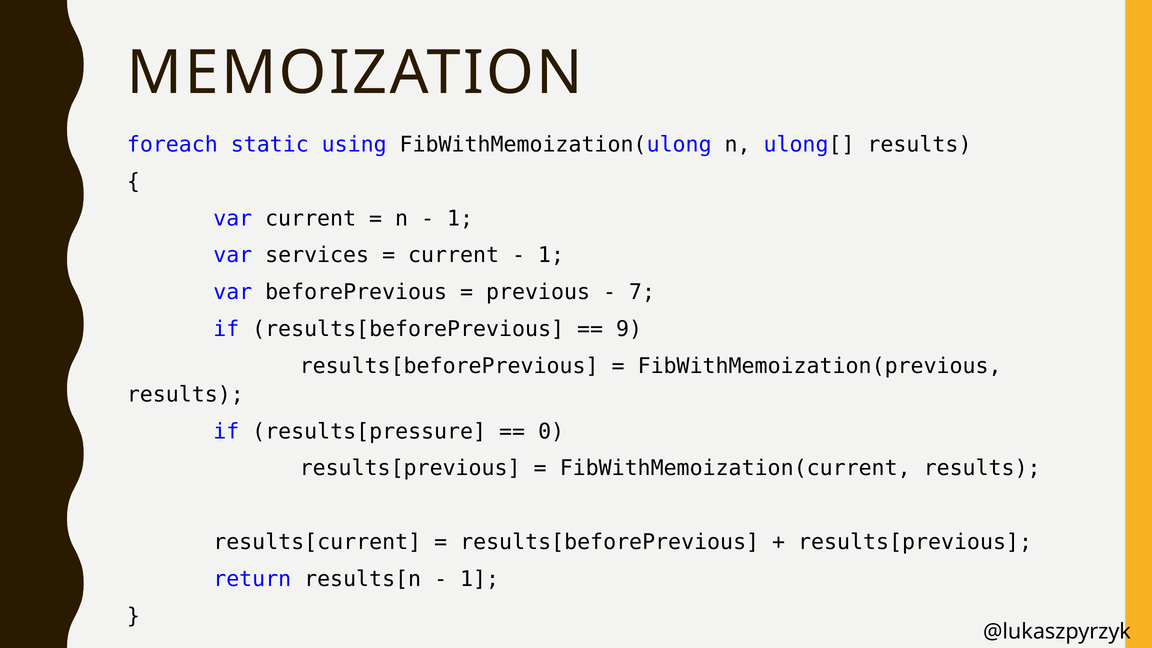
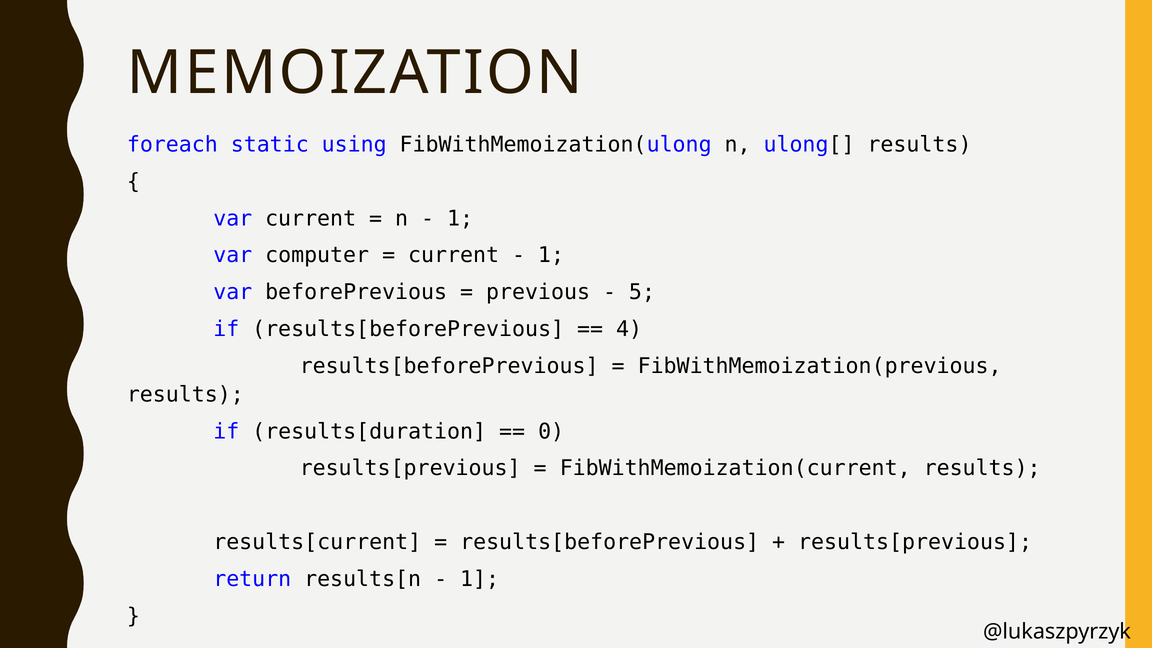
services: services -> computer
7: 7 -> 5
9: 9 -> 4
results[pressure: results[pressure -> results[duration
